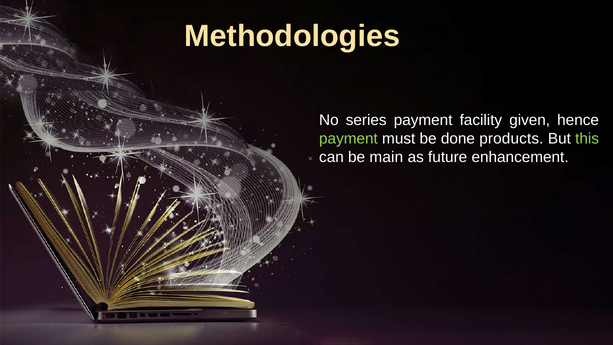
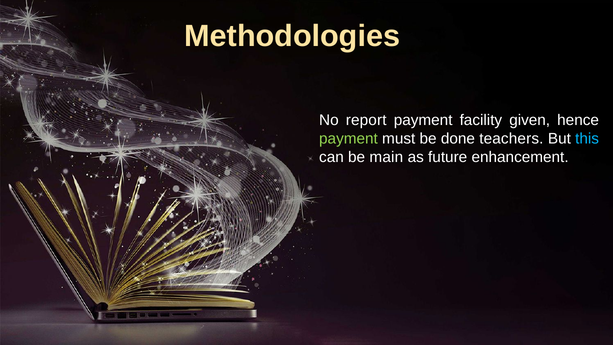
series: series -> report
products: products -> teachers
this colour: light green -> light blue
